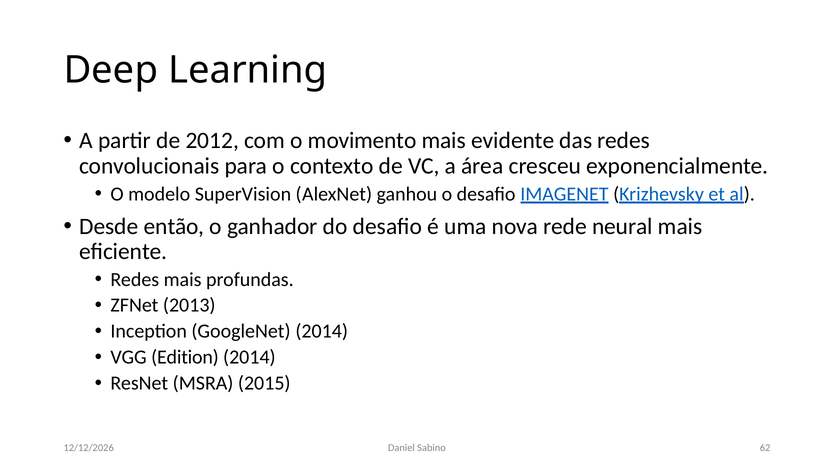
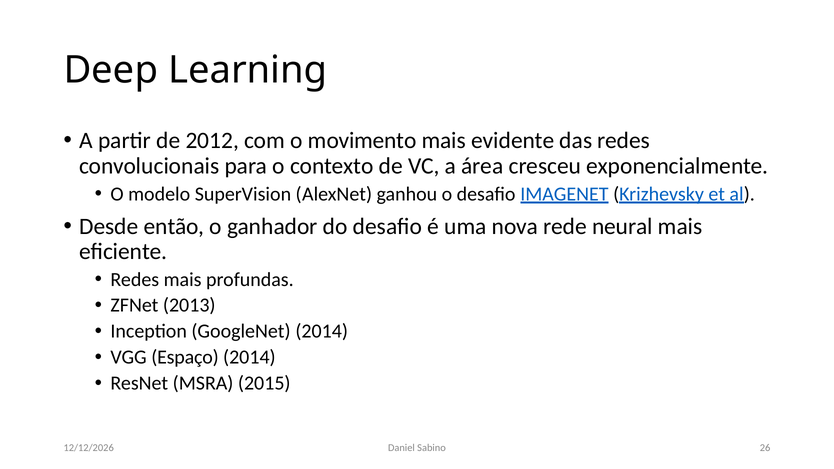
Edition: Edition -> Espaço
62: 62 -> 26
